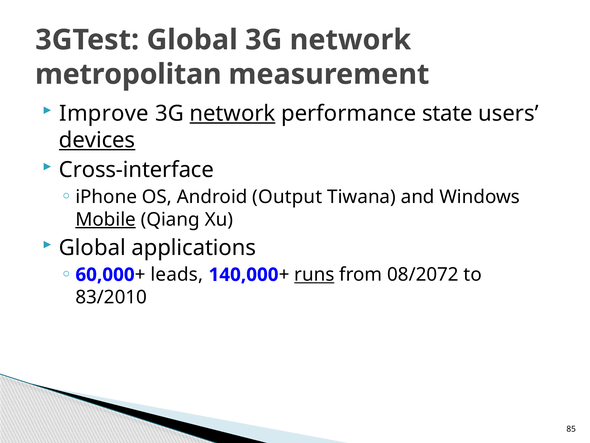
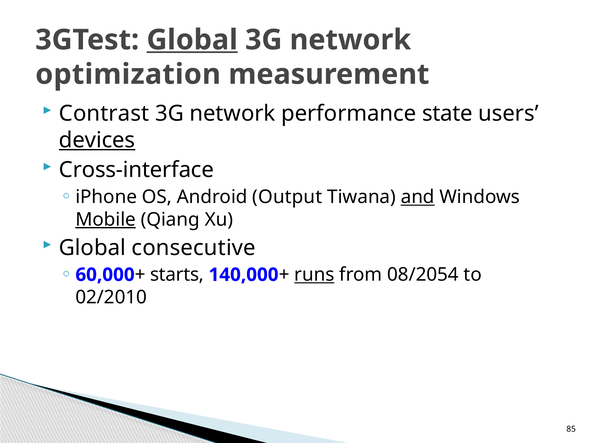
Global at (192, 40) underline: none -> present
metropolitan: metropolitan -> optimization
Improve: Improve -> Contrast
network at (232, 113) underline: present -> none
and underline: none -> present
applications: applications -> consecutive
leads: leads -> starts
08/2072: 08/2072 -> 08/2054
83/2010: 83/2010 -> 02/2010
